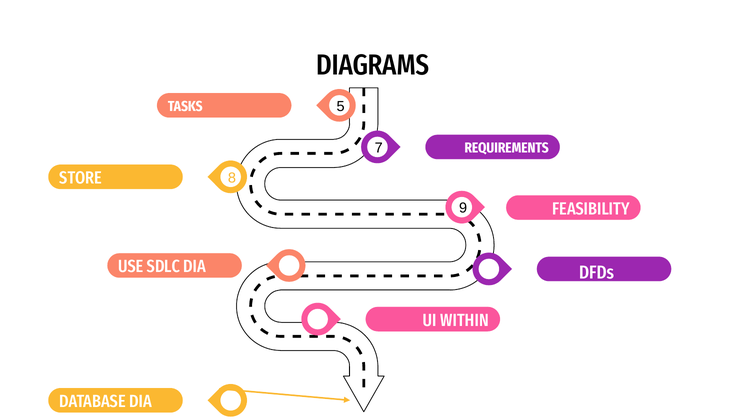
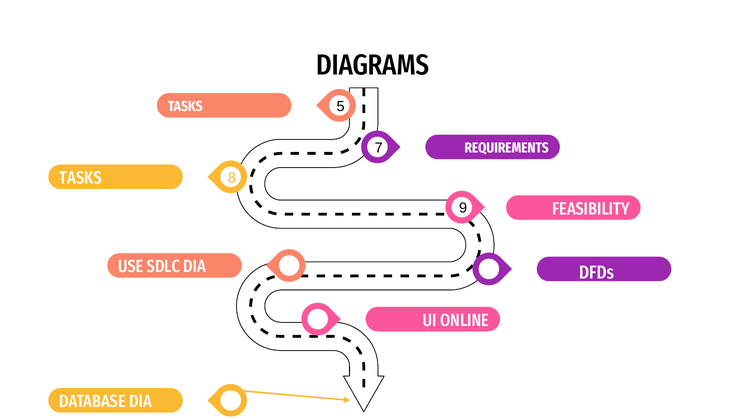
STORE at (81, 178): STORE -> TASKS
WITHIN: WITHIN -> ONLINE
